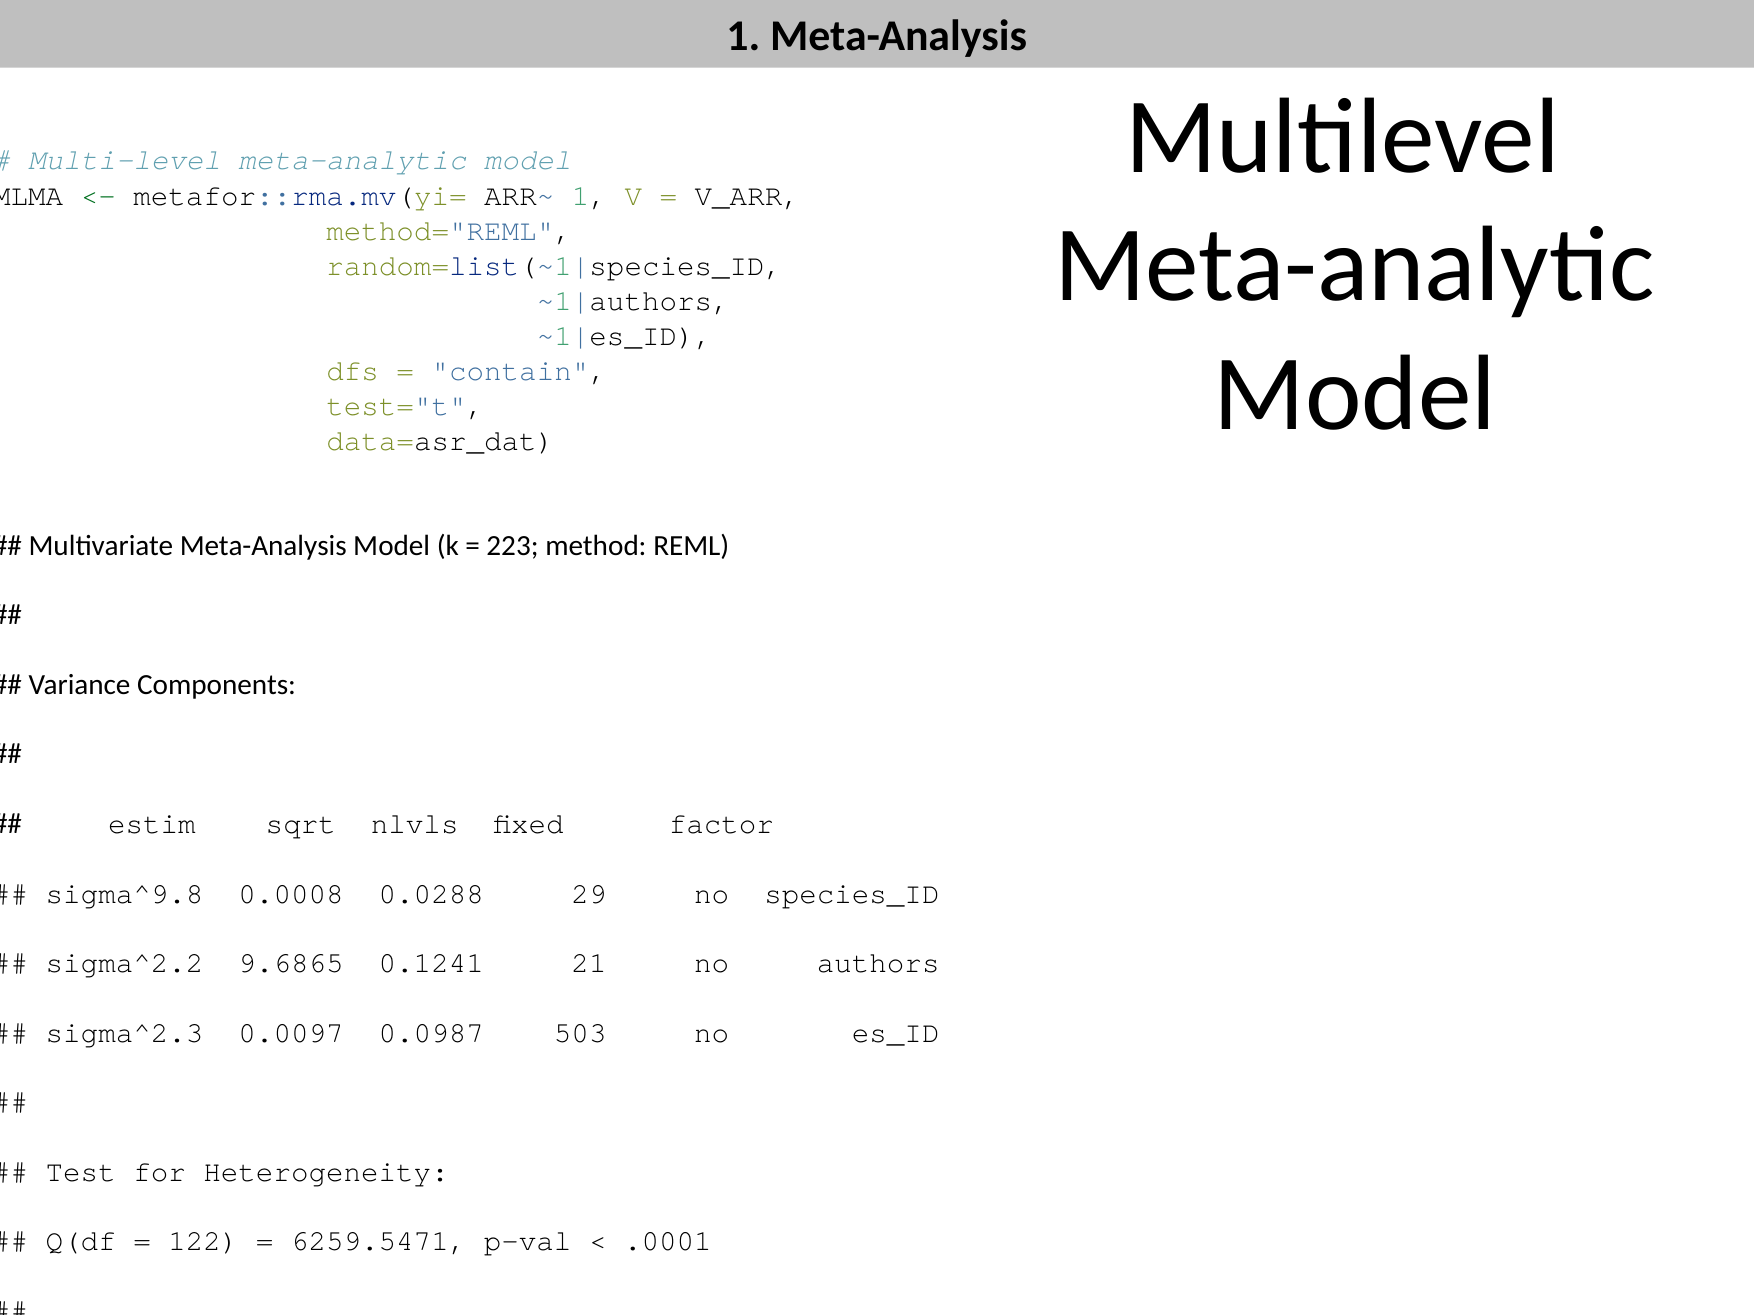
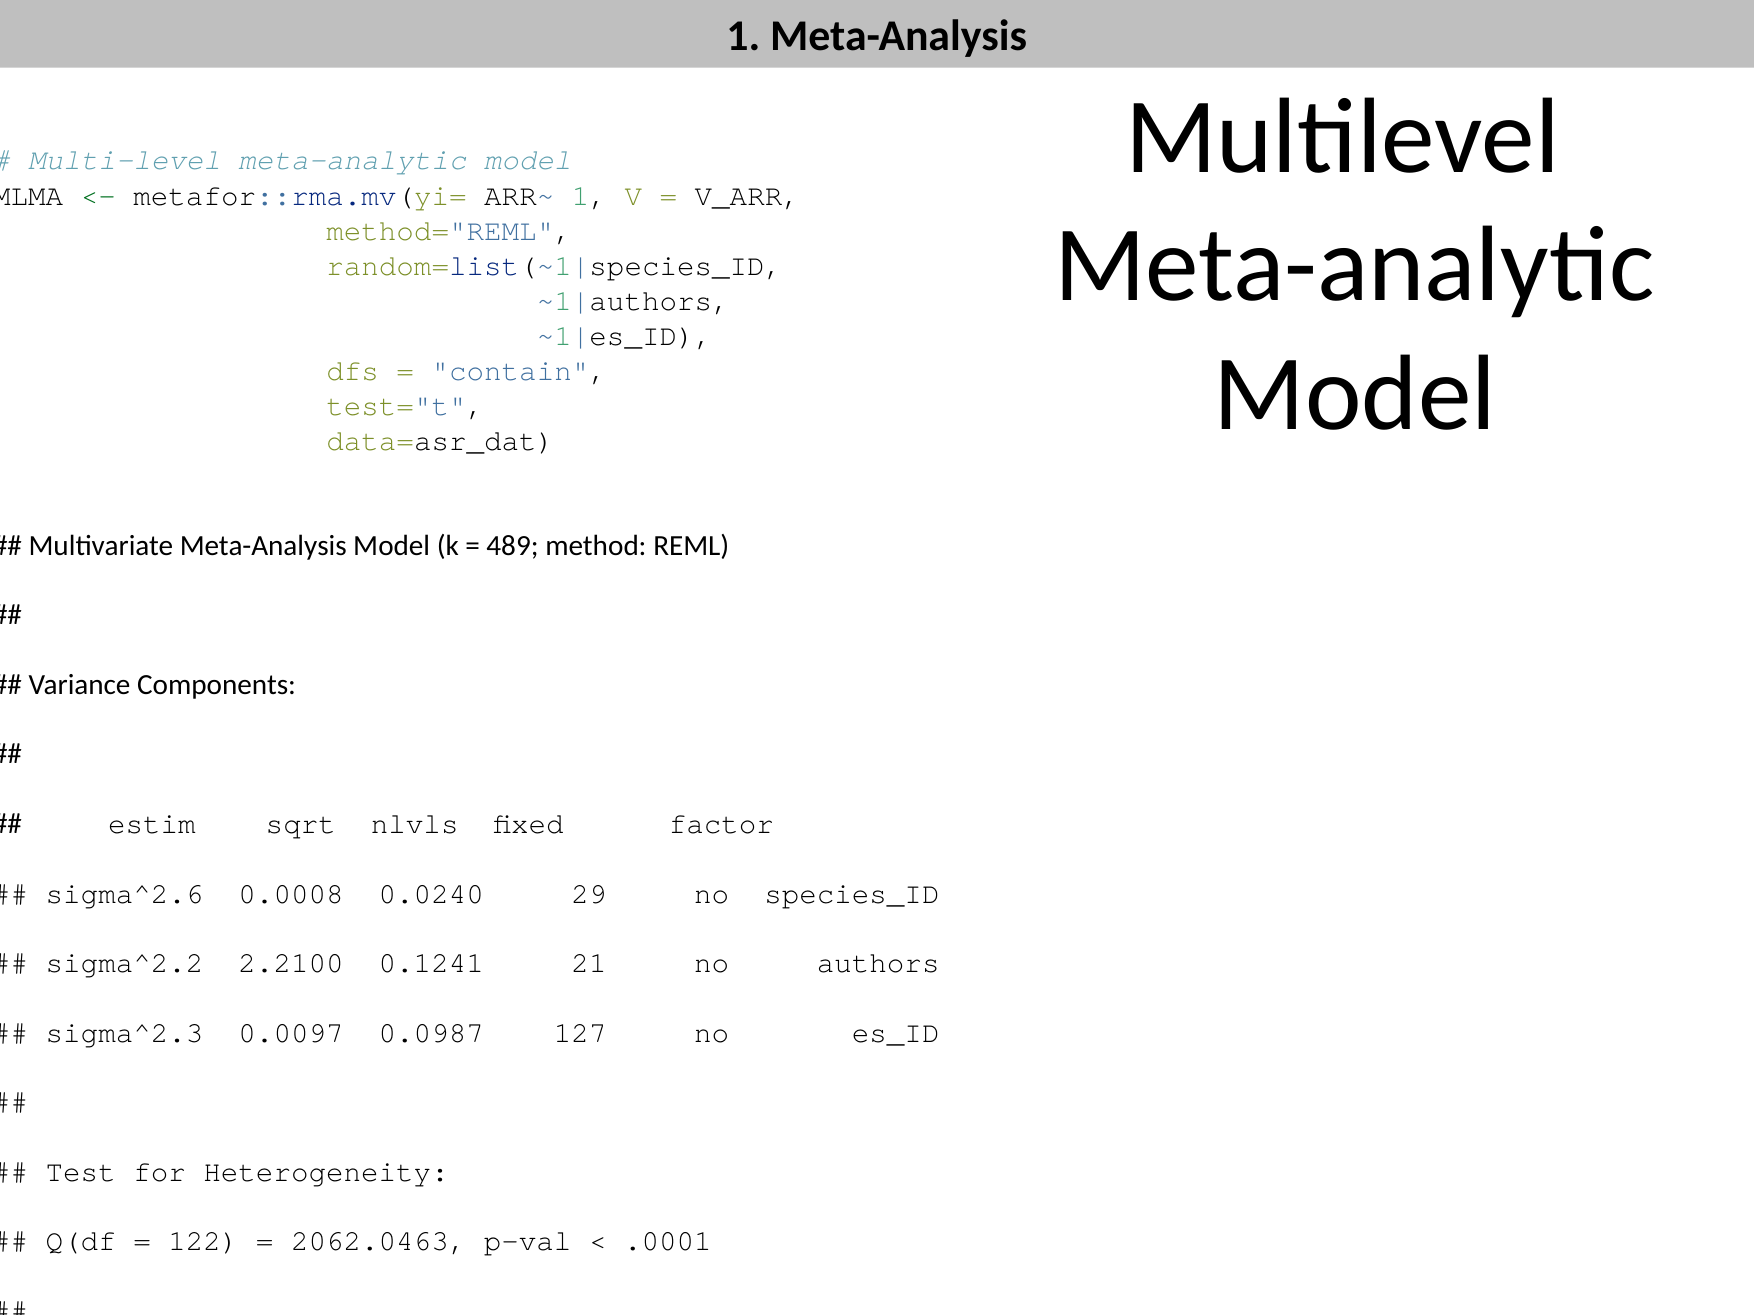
223: 223 -> 489
sigma^9.8: sigma^9.8 -> sigma^2.6
0.0288: 0.0288 -> 0.0240
9.6865: 9.6865 -> 2.2100
503: 503 -> 127
6259.5471: 6259.5471 -> 2062.0463
